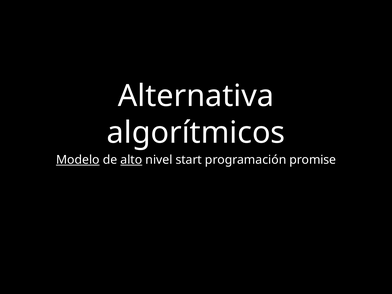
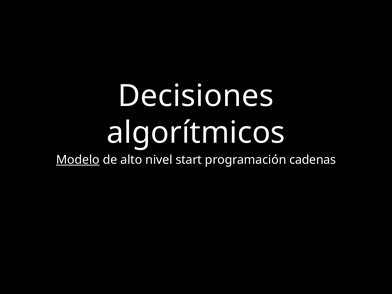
Alternativa: Alternativa -> Decisiones
alto underline: present -> none
promise: promise -> cadenas
